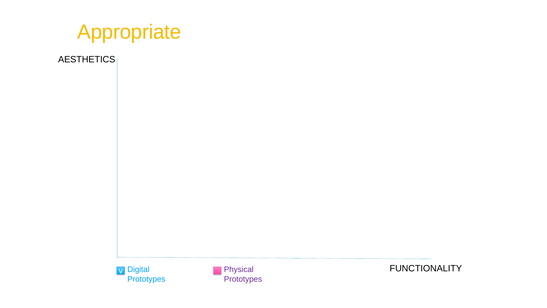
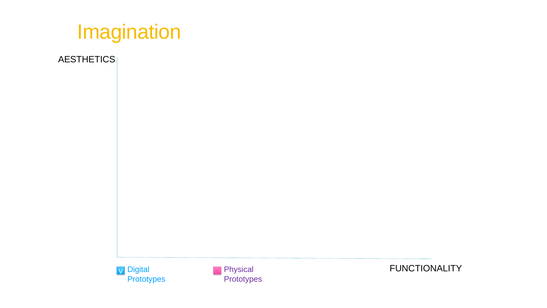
Appropriate: Appropriate -> Imagination
